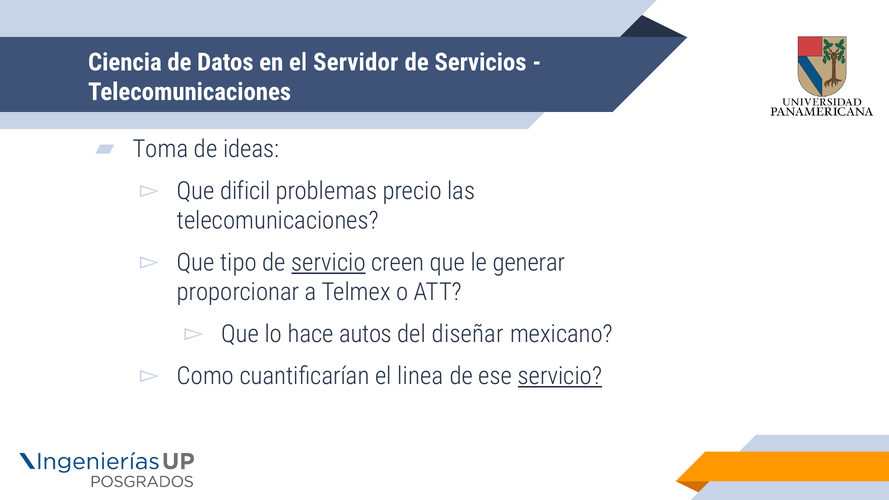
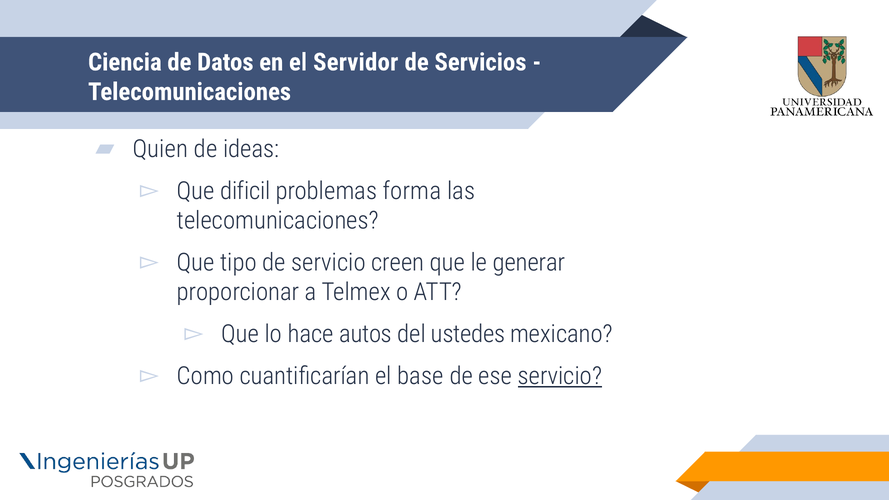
Toma: Toma -> Quien
precio: precio -> forma
servicio at (329, 263) underline: present -> none
diseñar: diseñar -> ustedes
linea: linea -> base
